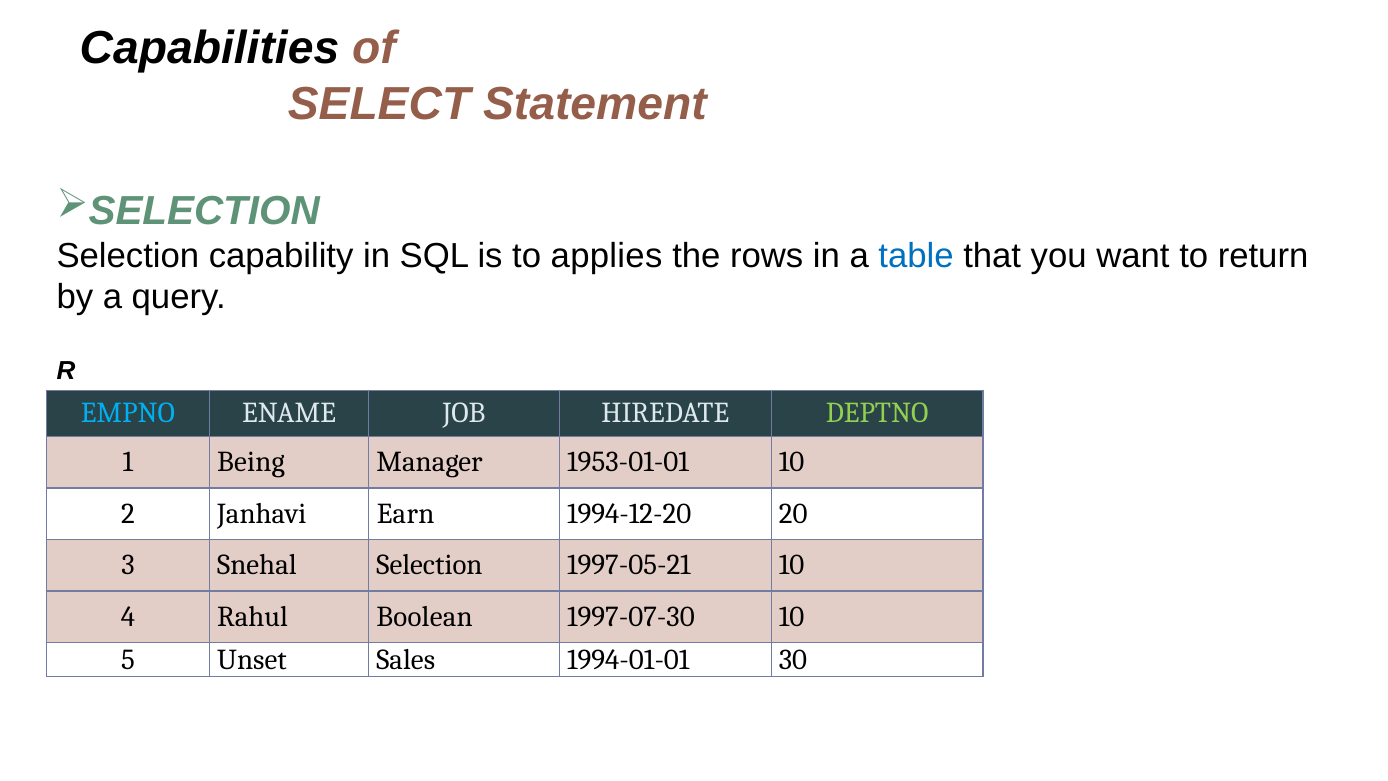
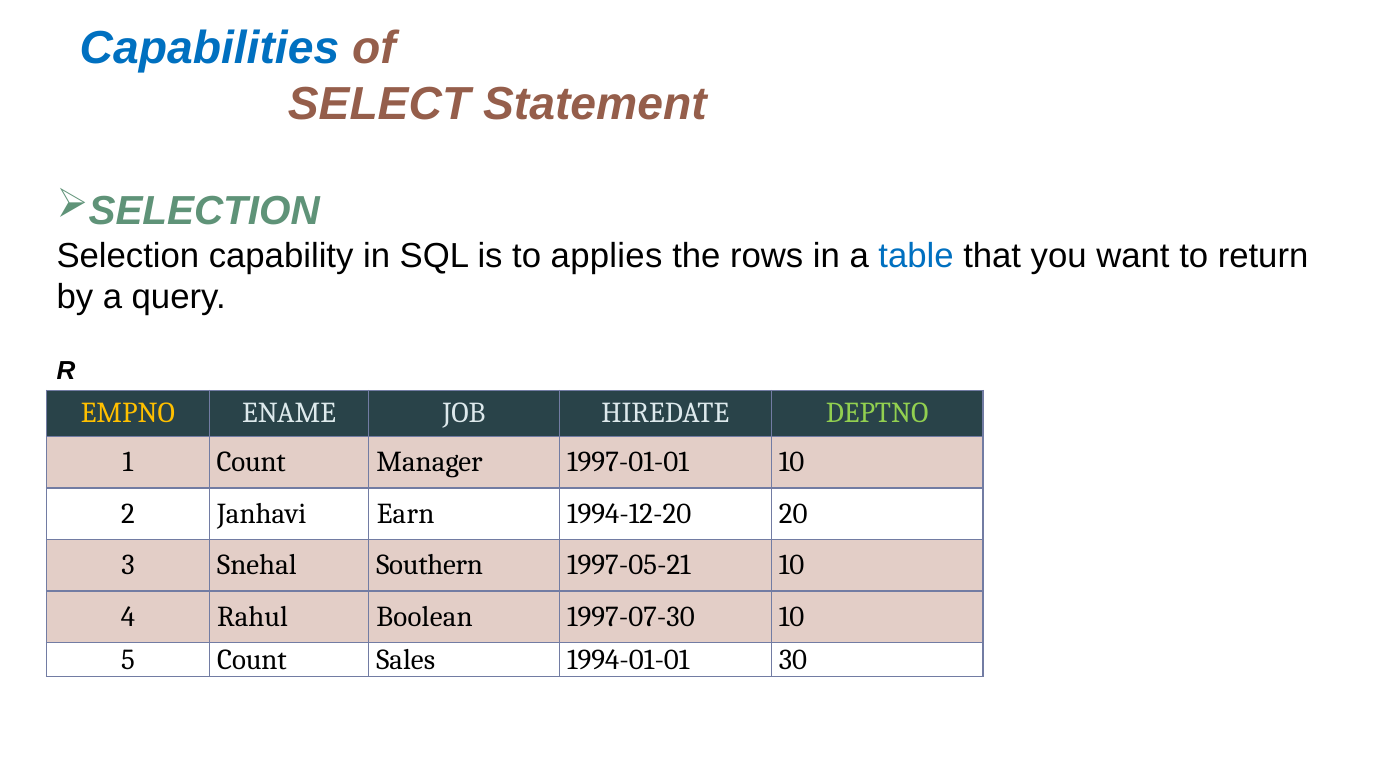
Capabilities colour: black -> blue
EMPNO colour: light blue -> yellow
1 Being: Being -> Count
1953-01-01: 1953-01-01 -> 1997-01-01
Snehal Selection: Selection -> Southern
5 Unset: Unset -> Count
